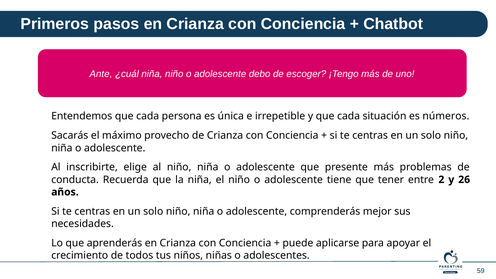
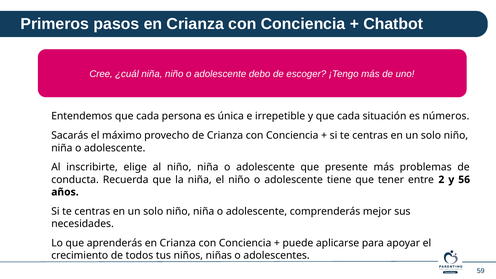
Ante: Ante -> Cree
26: 26 -> 56
